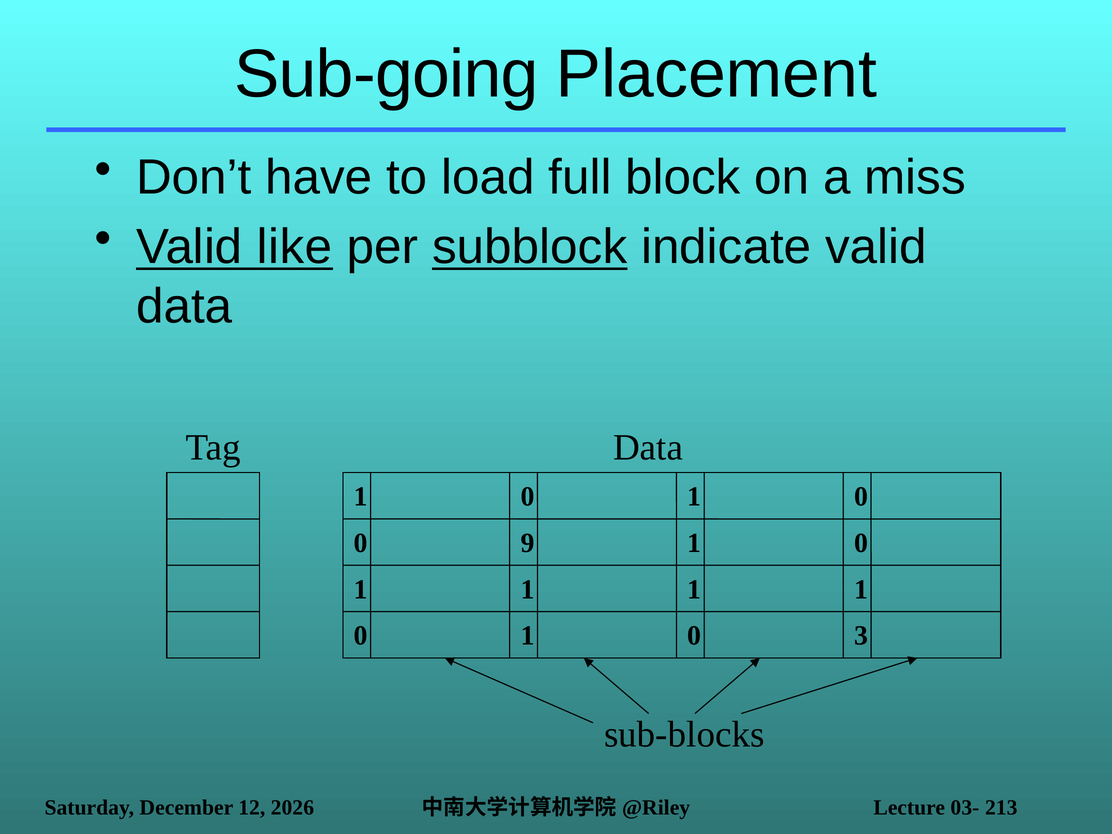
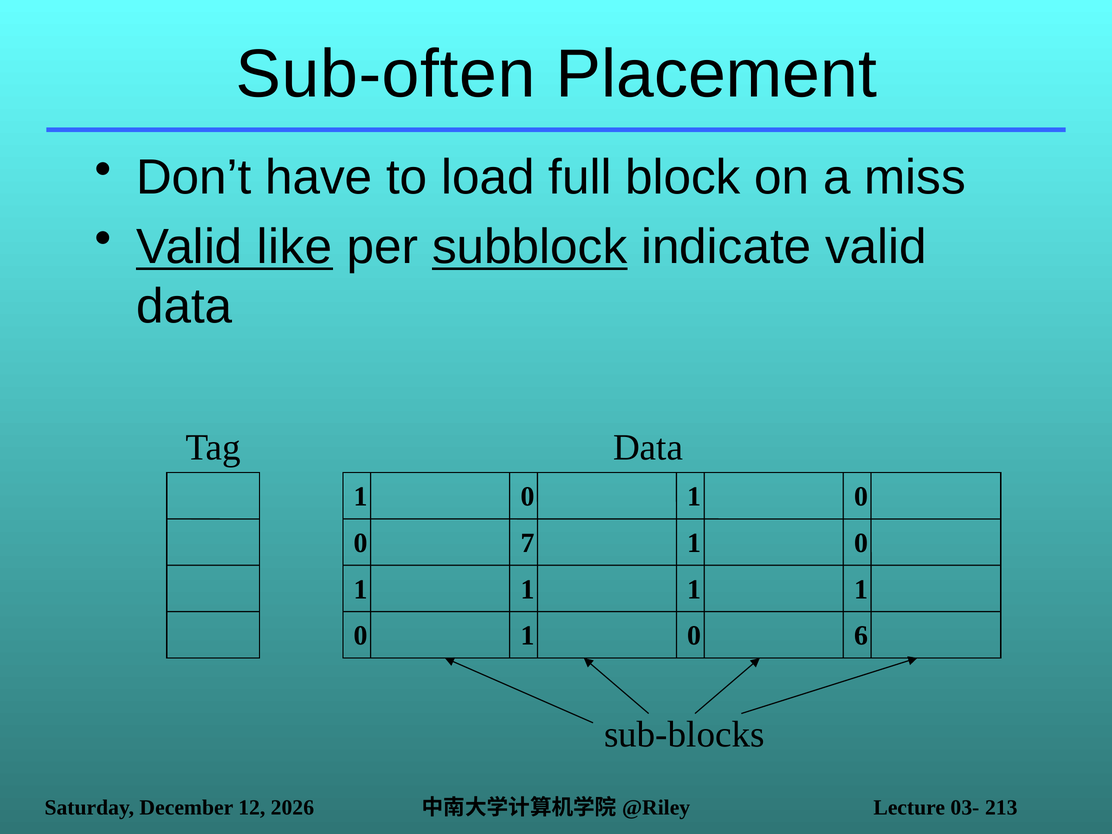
Sub-going: Sub-going -> Sub-often
9: 9 -> 7
3: 3 -> 6
